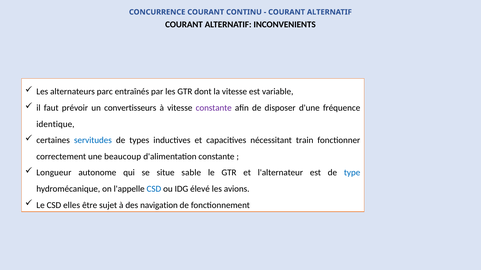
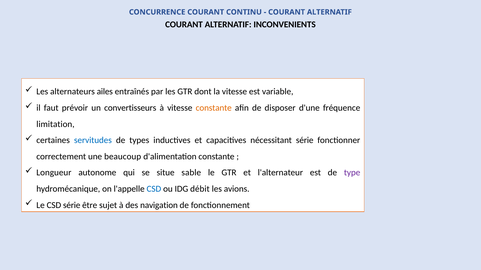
parc: parc -> ailes
constante at (214, 108) colour: purple -> orange
identique: identique -> limitation
nécessitant train: train -> série
type colour: blue -> purple
élevé: élevé -> débit
CSD elles: elles -> série
